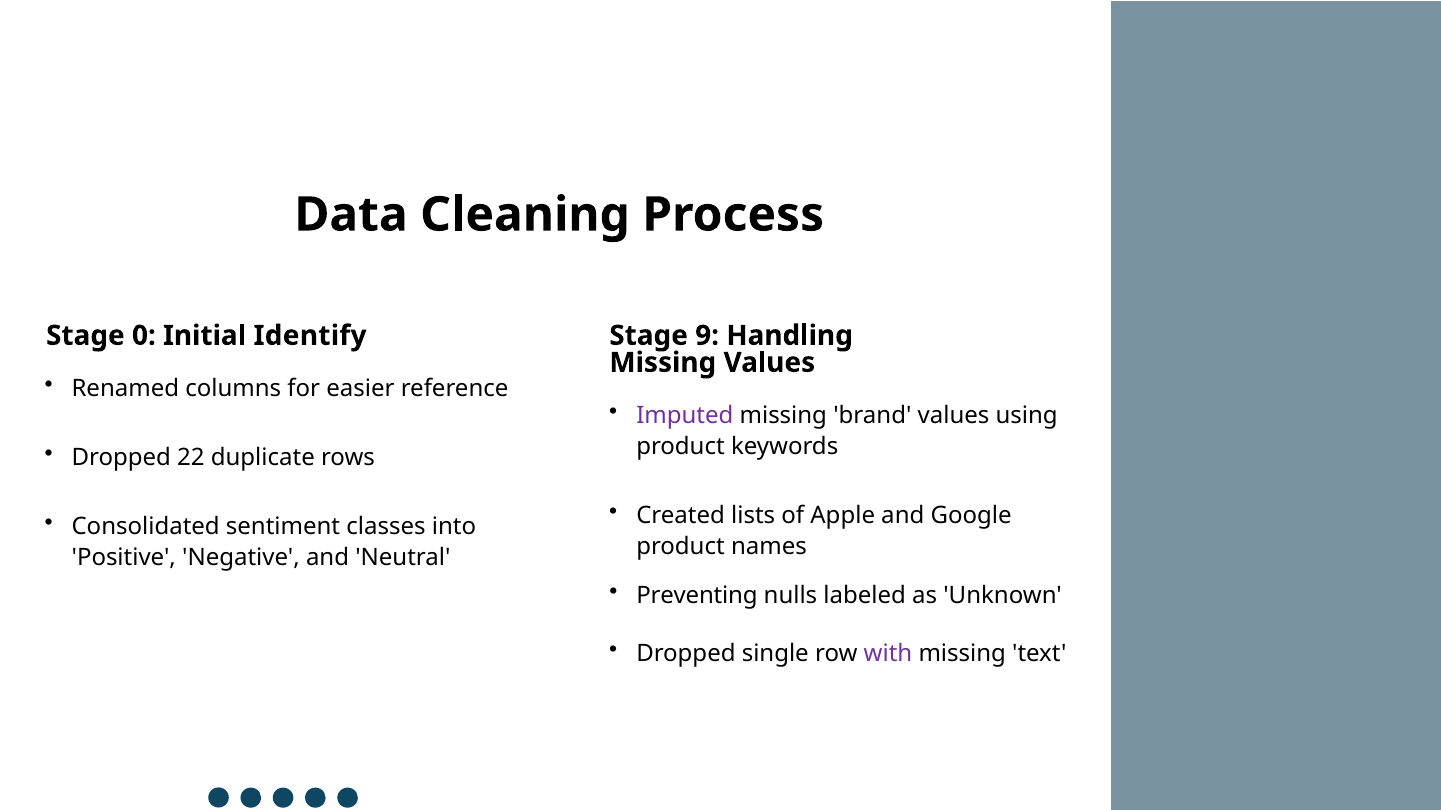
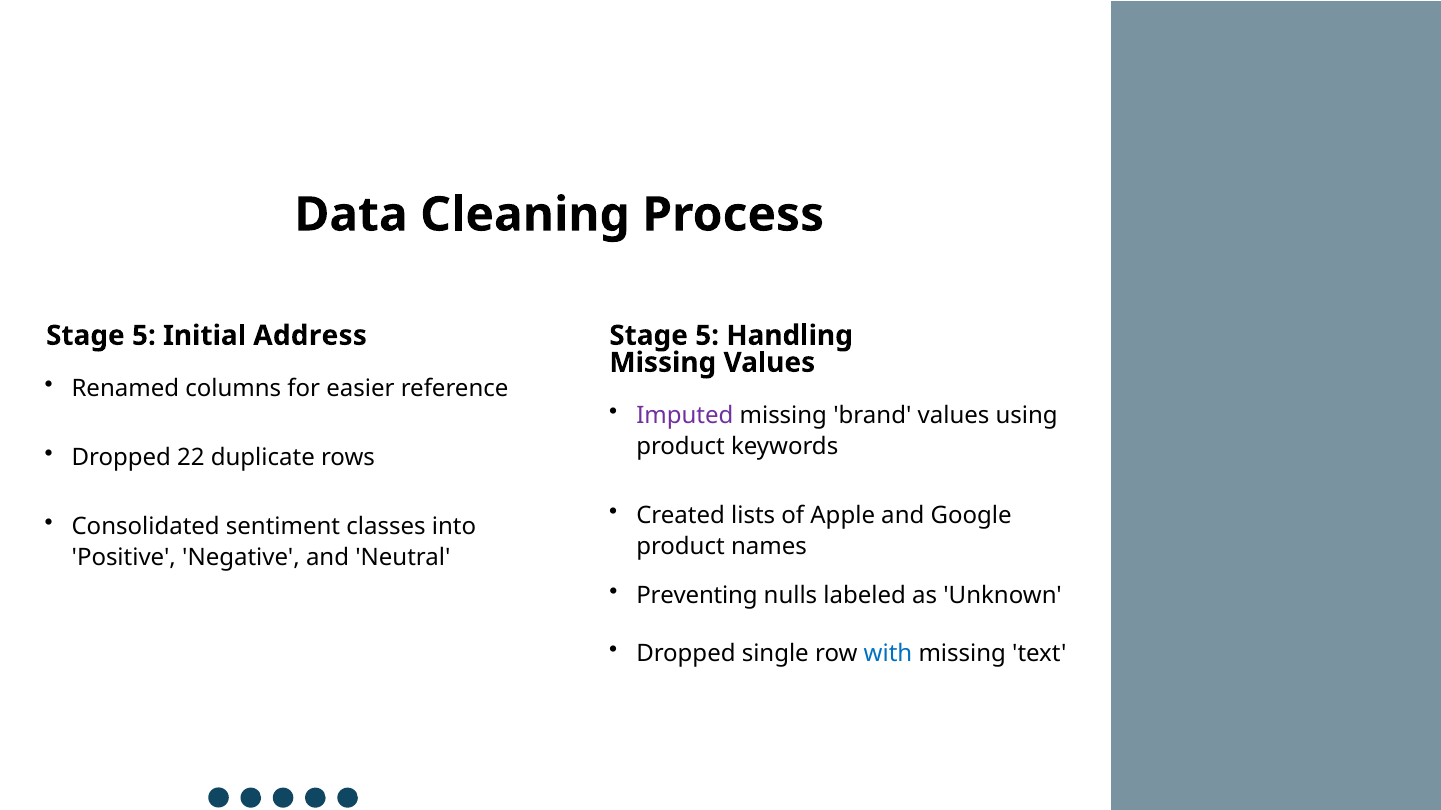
0 at (144, 336): 0 -> 5
Identify: Identify -> Address
9 at (707, 336): 9 -> 5
with colour: purple -> blue
